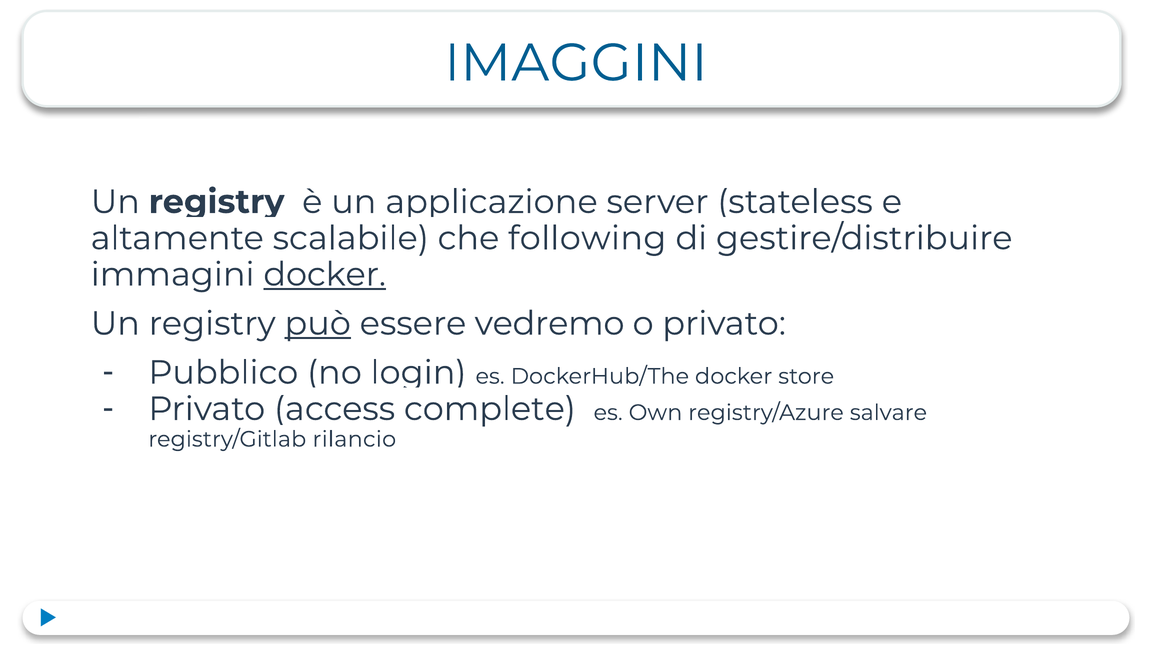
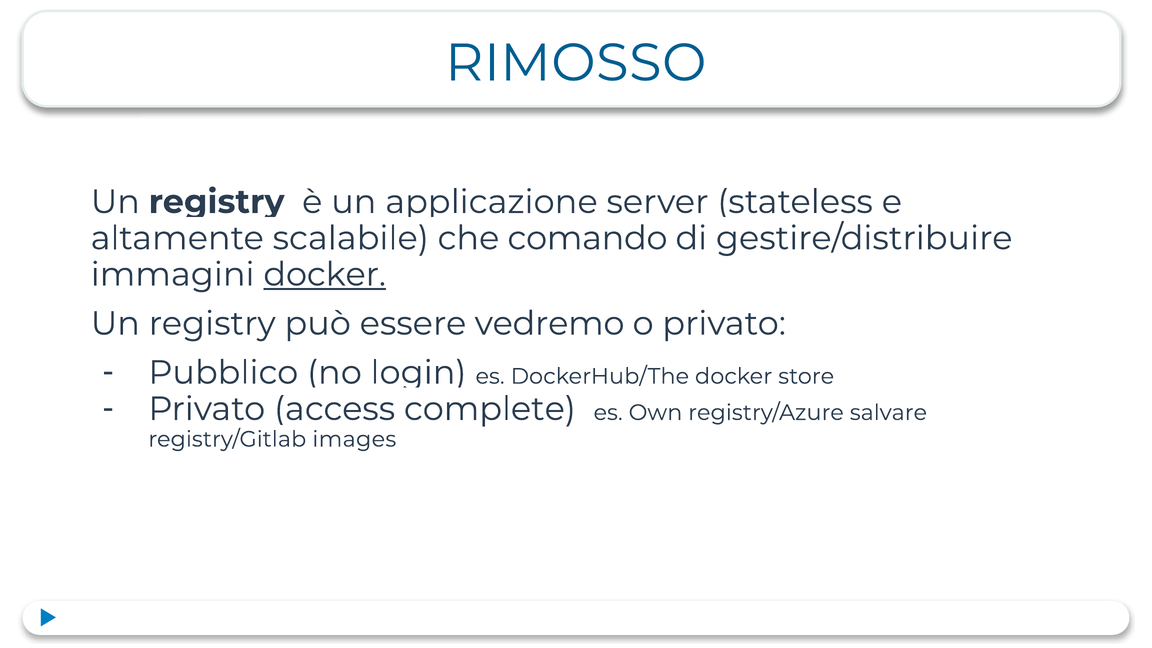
IMAGGINI: IMAGGINI -> RIMOSSO
following: following -> comando
può underline: present -> none
rilancio: rilancio -> images
